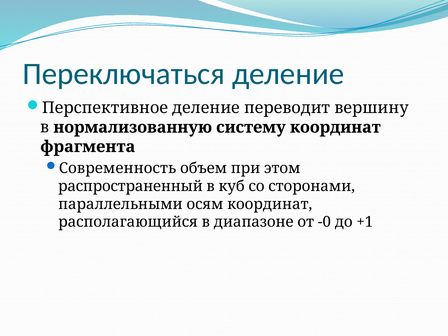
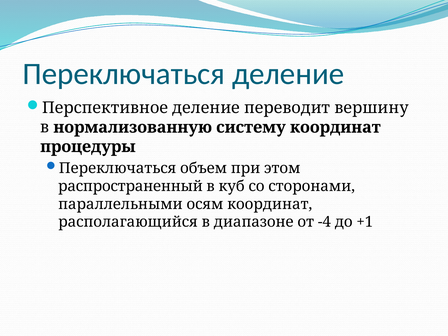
фрагмента: фрагмента -> процедуры
Современность at (117, 168): Современность -> Переключаться
-0: -0 -> -4
